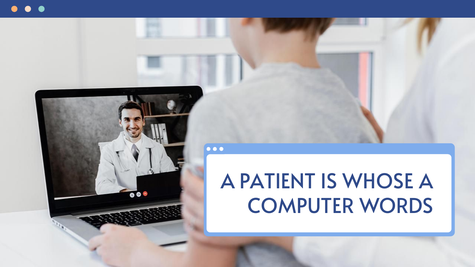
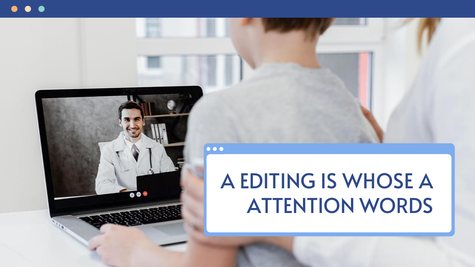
PATIENT: PATIENT -> EDITING
COMPUTER: COMPUTER -> ATTENTION
